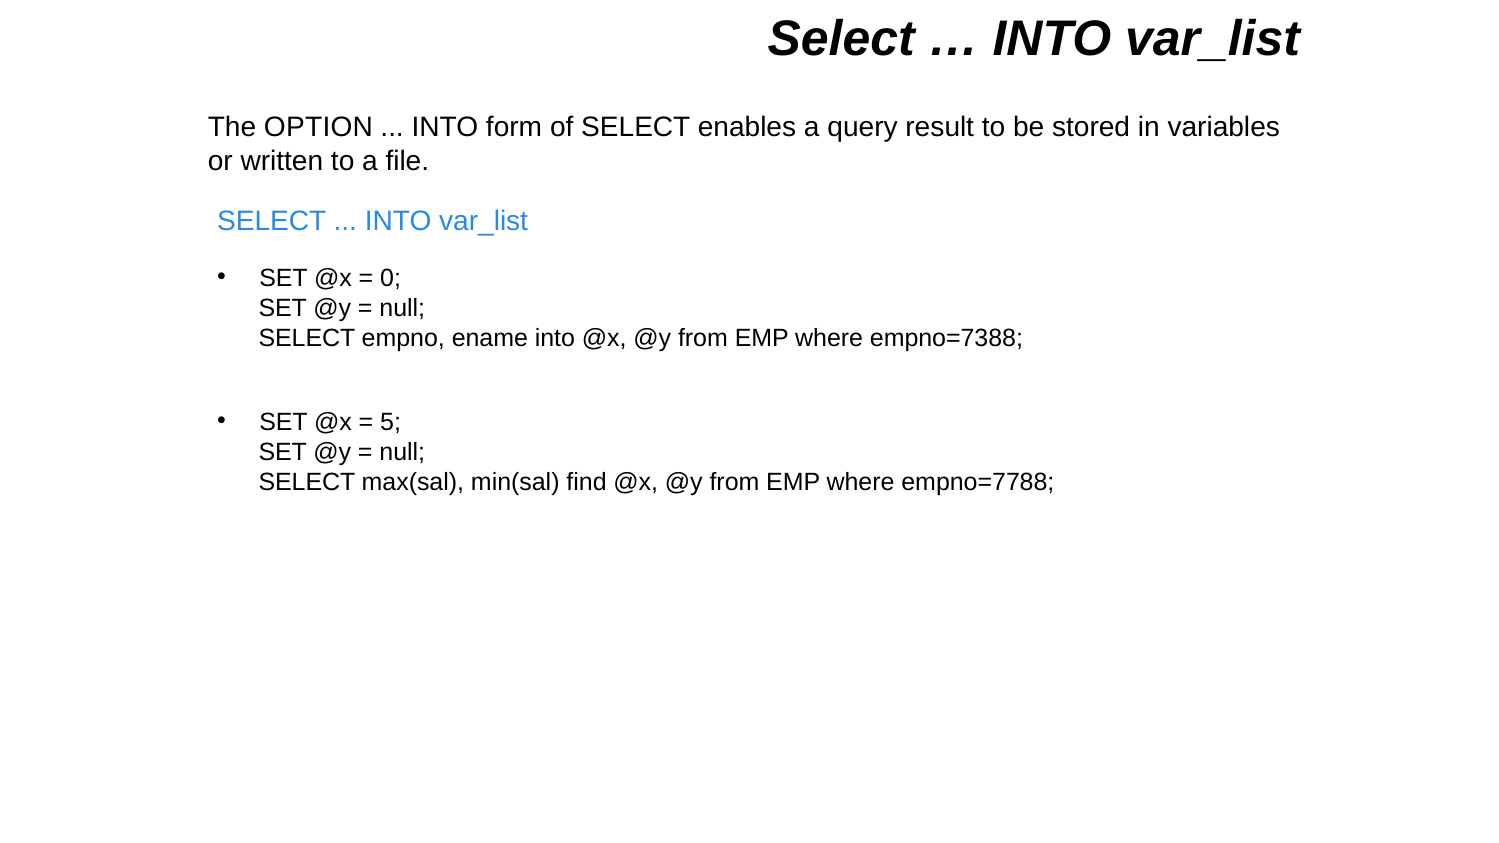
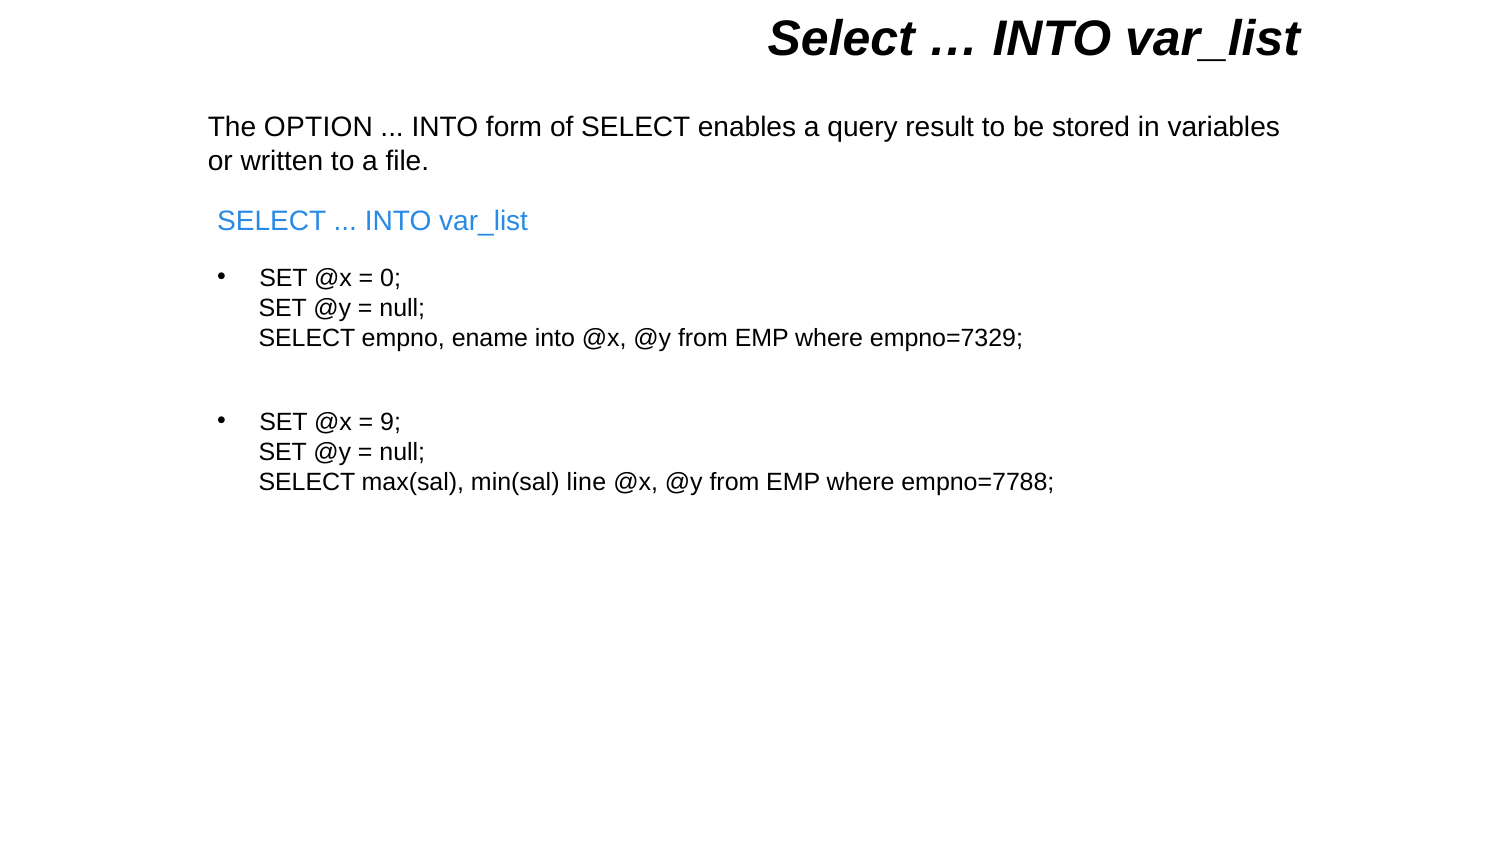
empno=7388: empno=7388 -> empno=7329
5: 5 -> 9
find: find -> line
